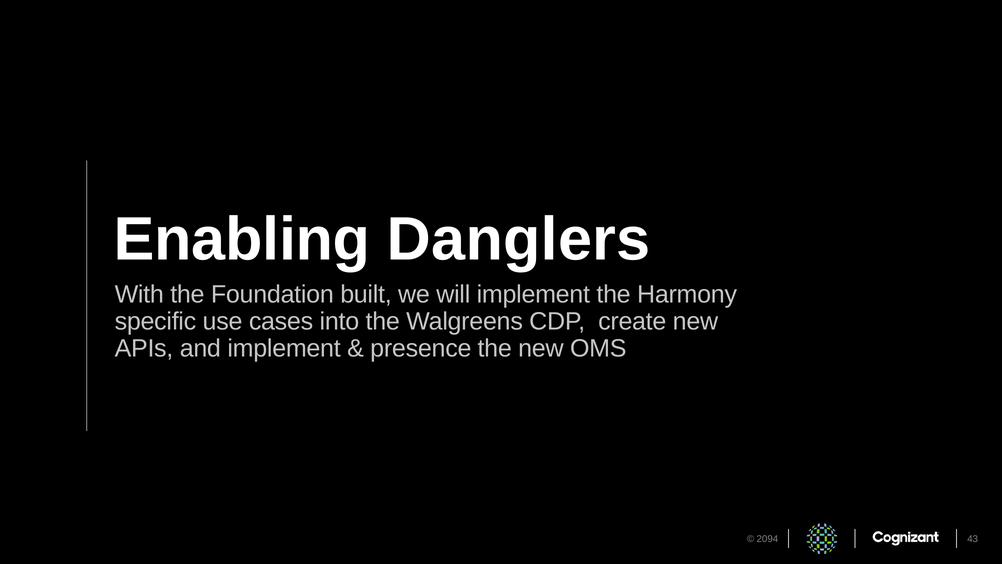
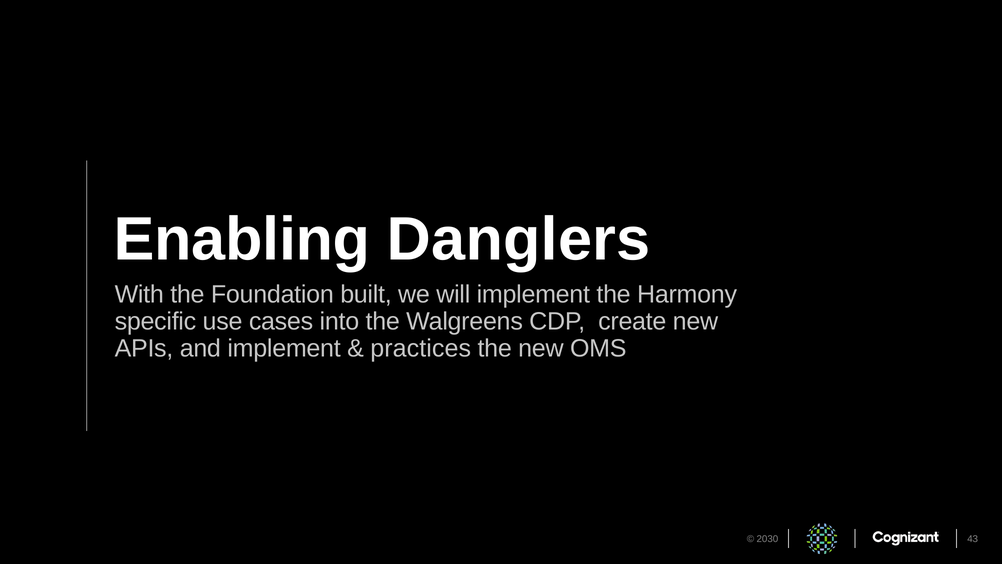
presence: presence -> practices
2094: 2094 -> 2030
